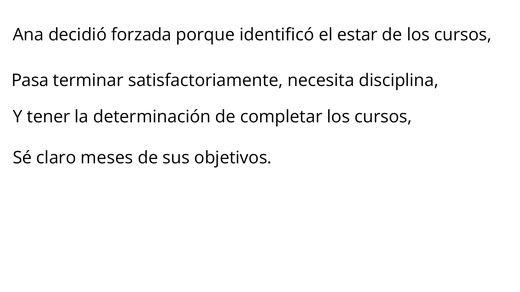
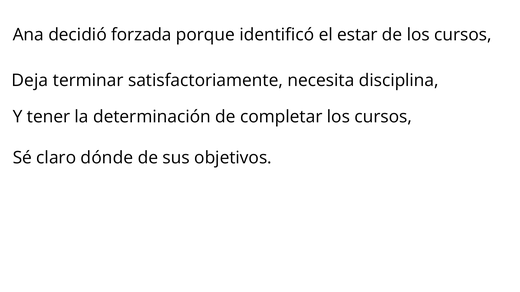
Pasa: Pasa -> Deja
meses: meses -> dónde
